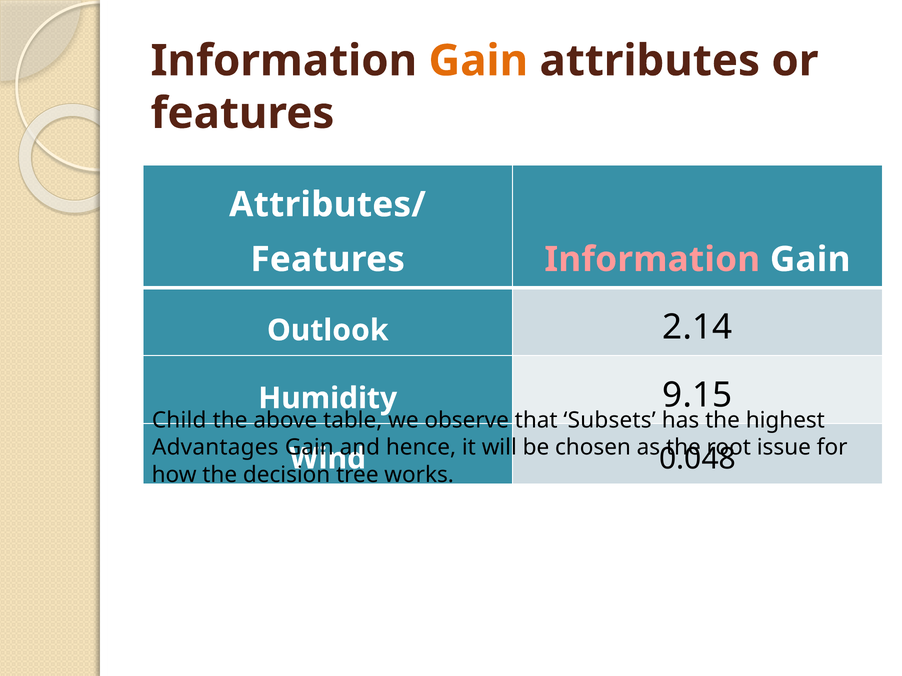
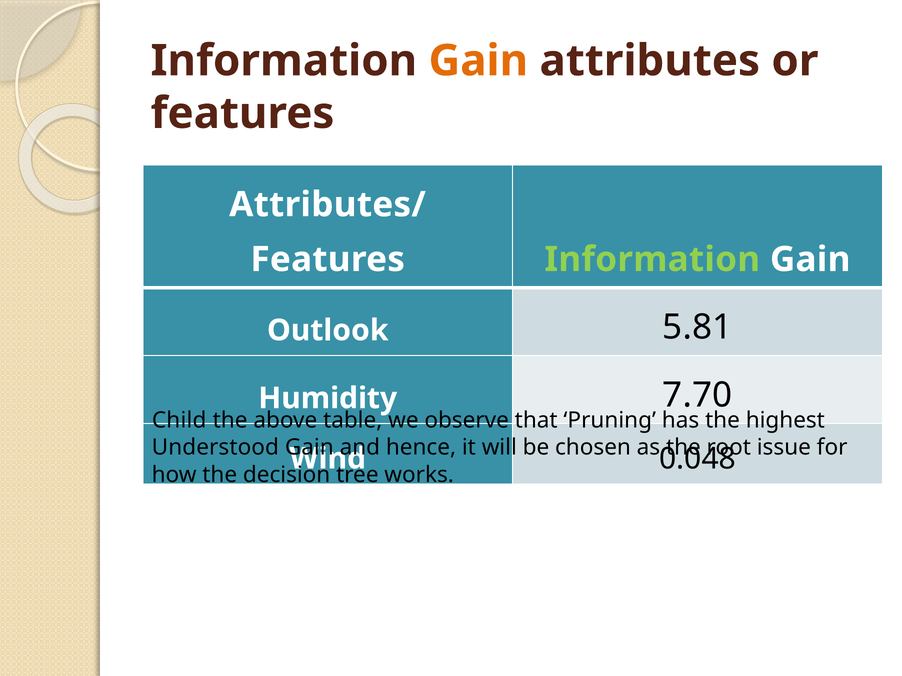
Information at (652, 260) colour: pink -> light green
2.14: 2.14 -> 5.81
9.15: 9.15 -> 7.70
Subsets: Subsets -> Pruning
Advantages: Advantages -> Understood
